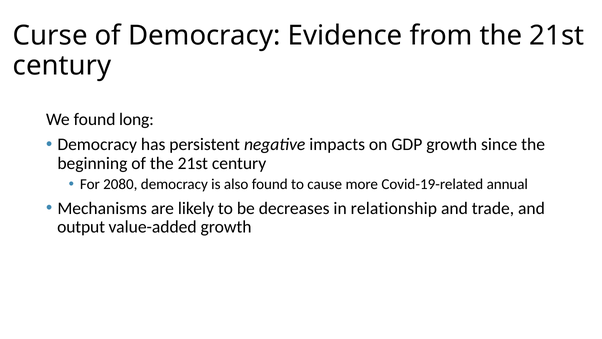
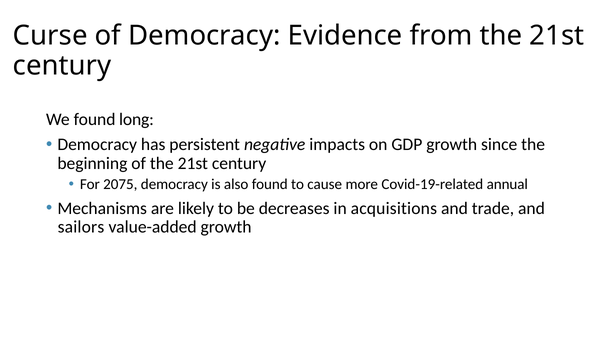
2080: 2080 -> 2075
relationship: relationship -> acquisitions
output: output -> sailors
